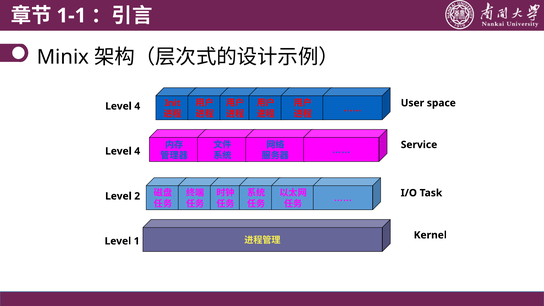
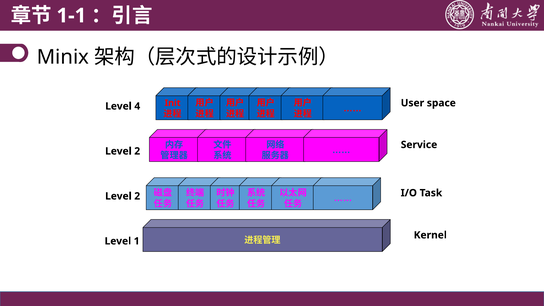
4 at (137, 151): 4 -> 2
